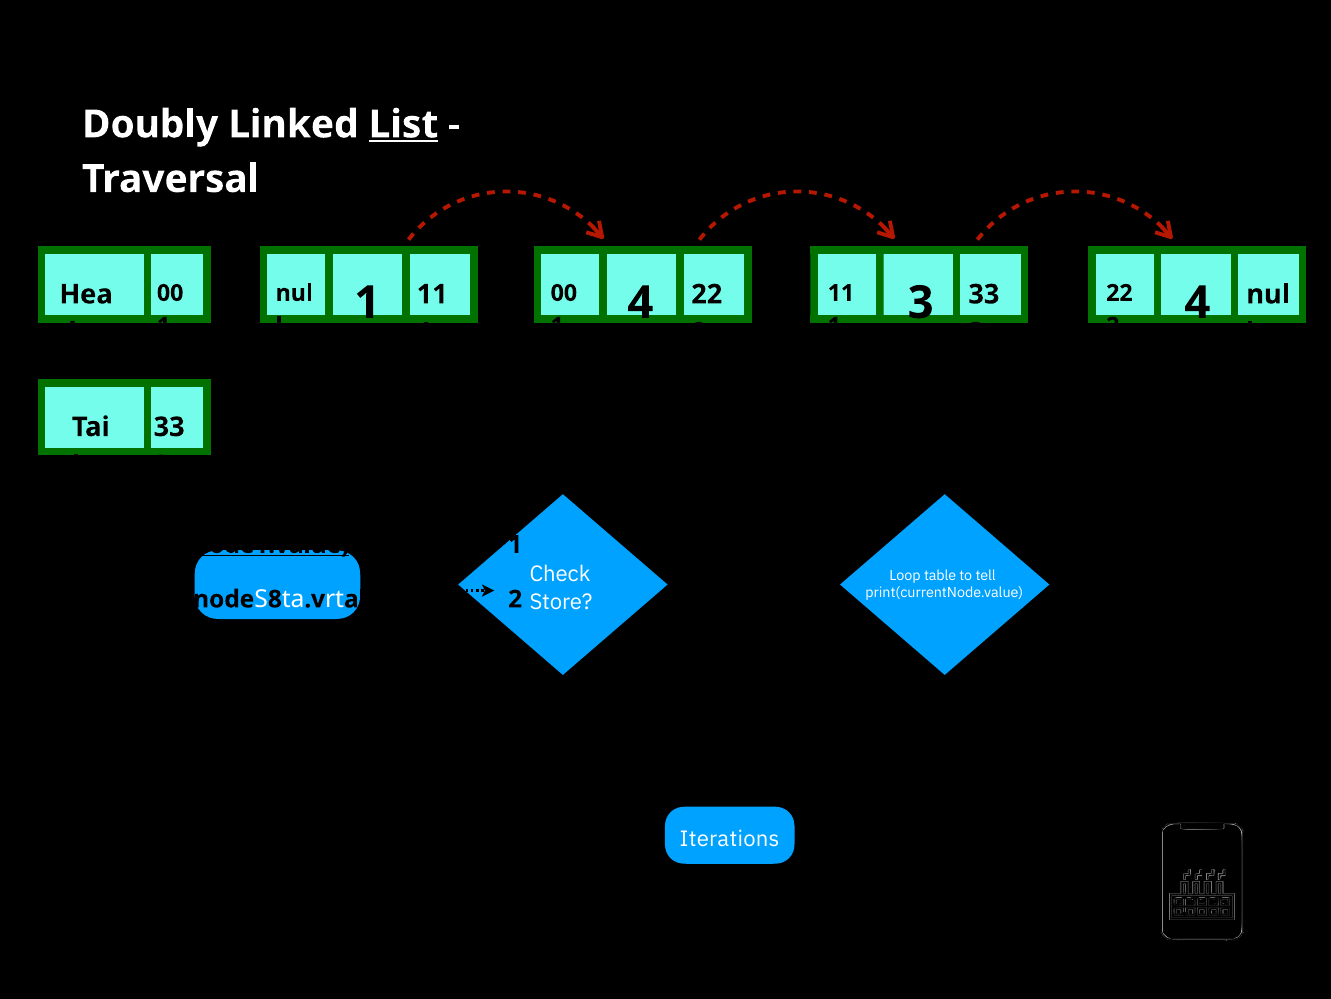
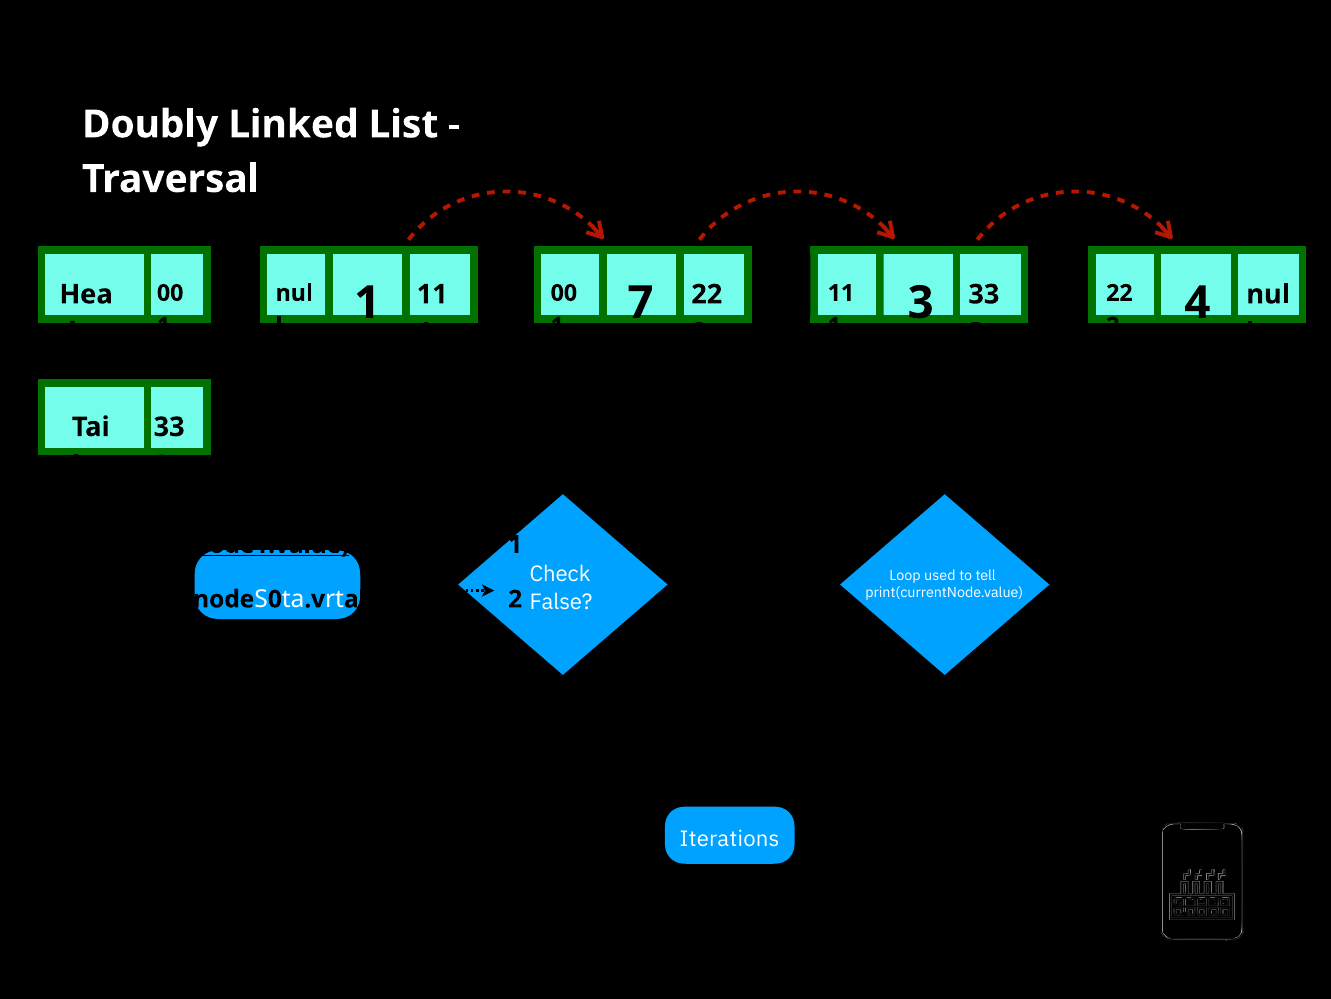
List underline: present -> none
1 4: 4 -> 7
table: table -> used
Store: Store -> False
8: 8 -> 0
